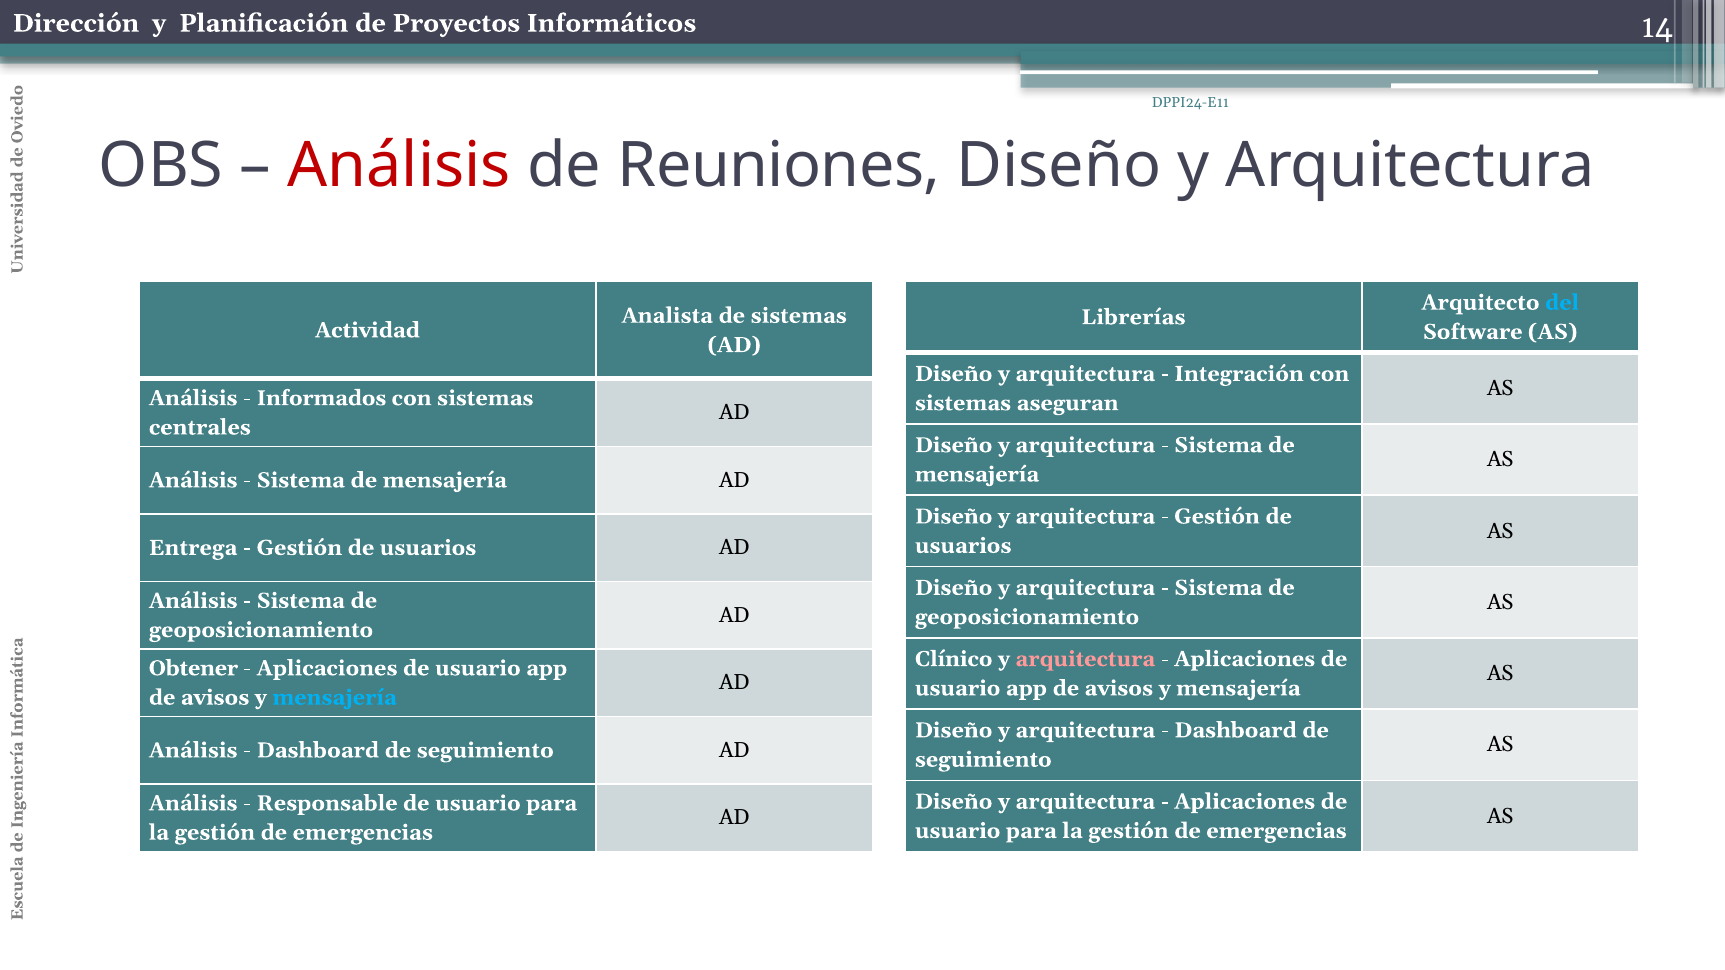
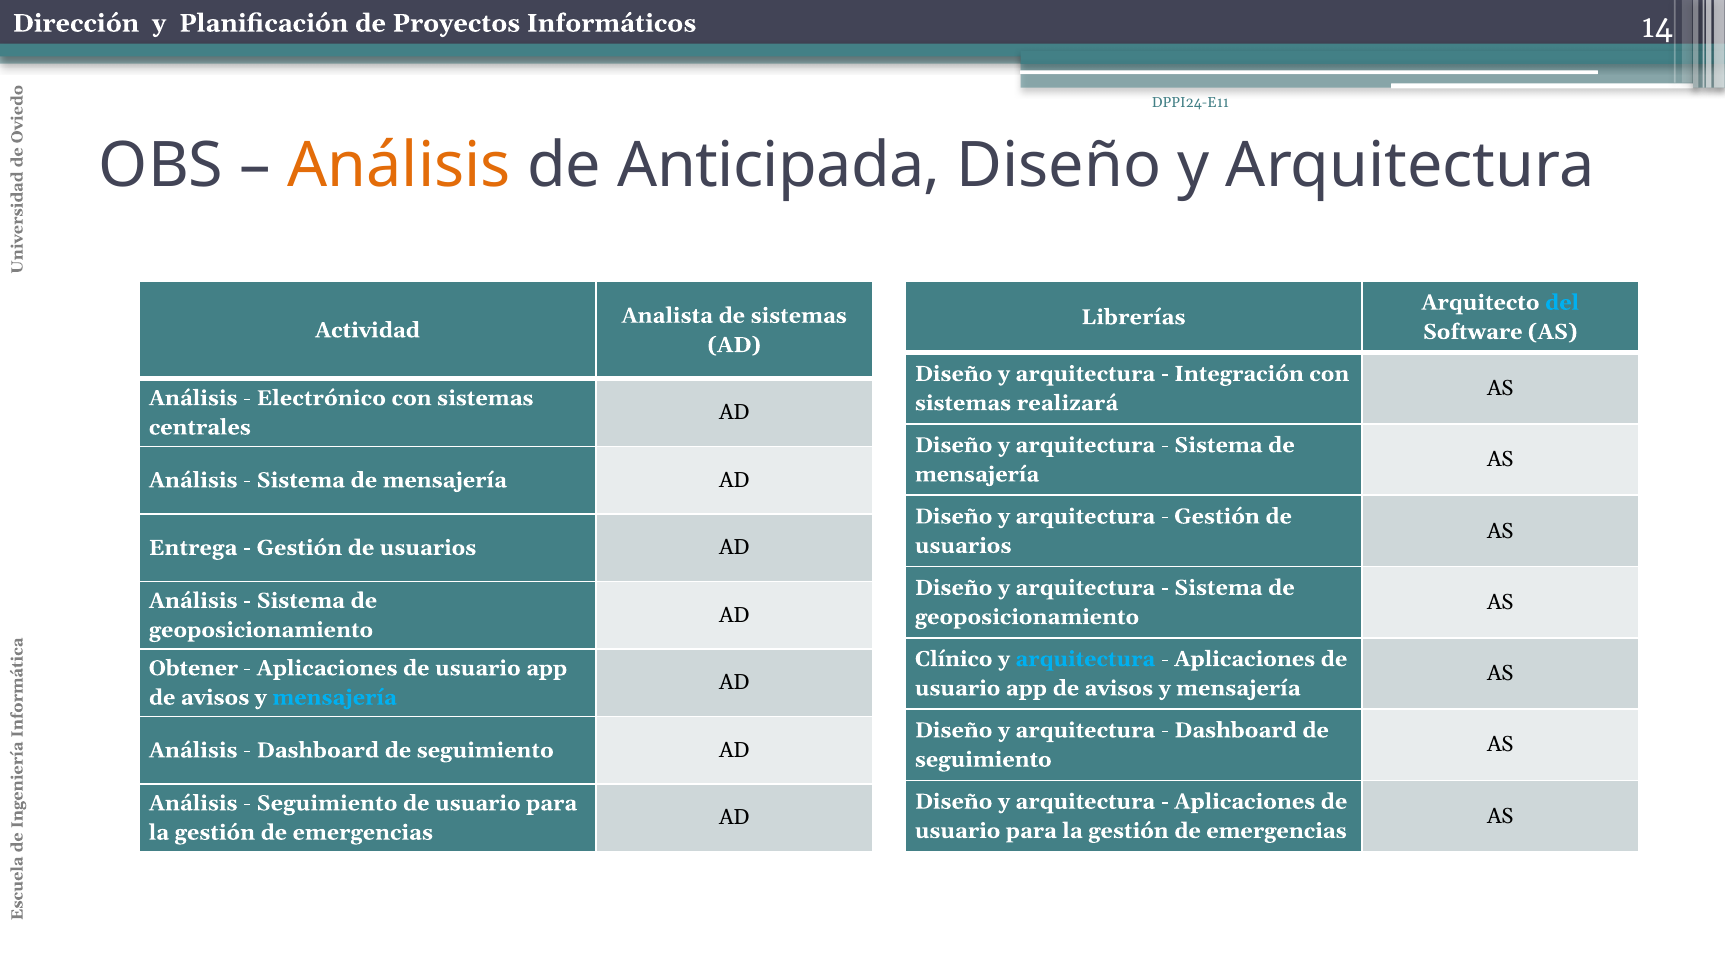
Análisis at (399, 166) colour: red -> orange
Reuniones: Reuniones -> Anticipada
Informados: Informados -> Electrónico
aseguran: aseguran -> realizará
arquitectura at (1085, 659) colour: pink -> light blue
Responsable at (327, 803): Responsable -> Seguimiento
